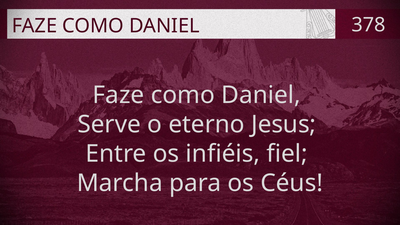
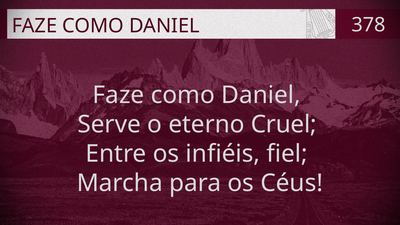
Jesus: Jesus -> Cruel
